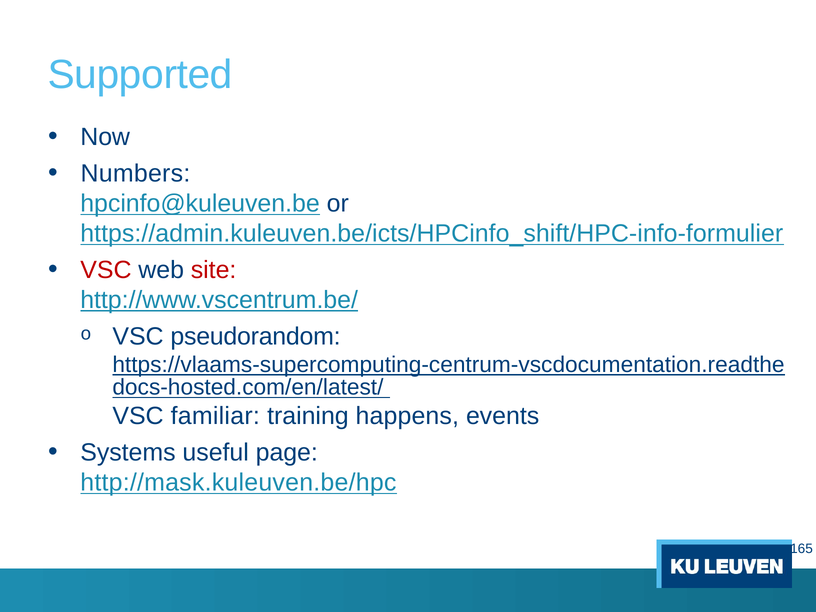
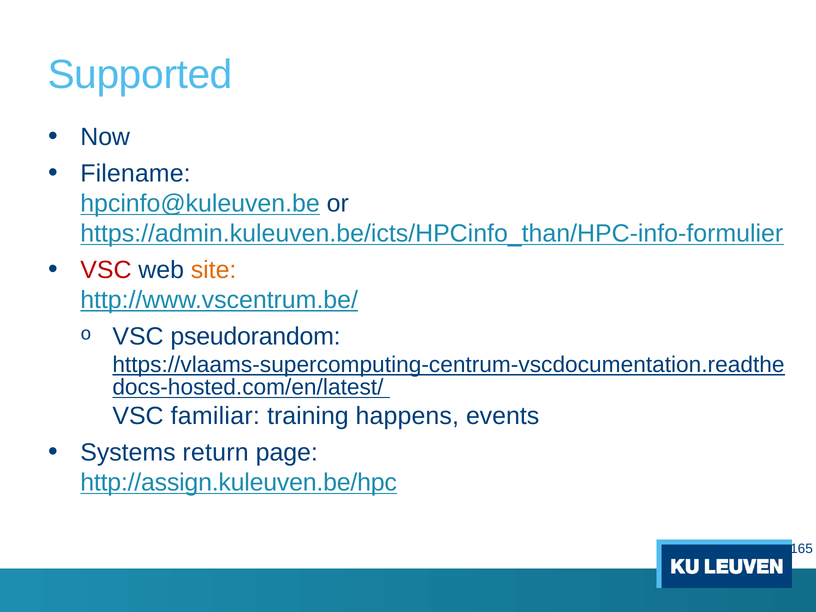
Numbers: Numbers -> Filename
https://admin.kuleuven.be/icts/HPCinfo_shift/HPC-info-formulier: https://admin.kuleuven.be/icts/HPCinfo_shift/HPC-info-formulier -> https://admin.kuleuven.be/icts/HPCinfo_than/HPC-info-formulier
site colour: red -> orange
useful: useful -> return
http://mask.kuleuven.be/hpc: http://mask.kuleuven.be/hpc -> http://assign.kuleuven.be/hpc
